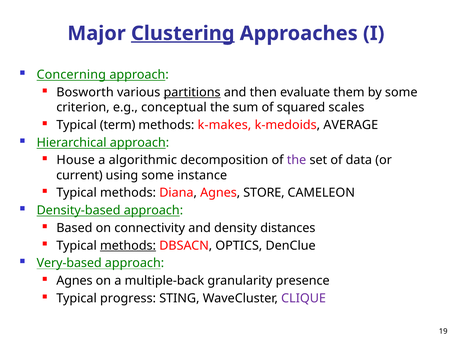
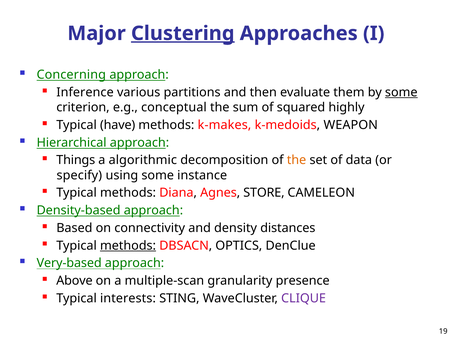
Bosworth: Bosworth -> Inference
partitions underline: present -> none
some at (401, 92) underline: none -> present
scales: scales -> highly
term: term -> have
AVERAGE: AVERAGE -> WEAPON
House: House -> Things
the at (297, 160) colour: purple -> orange
current: current -> specify
Agnes at (74, 281): Agnes -> Above
multiple-back: multiple-back -> multiple-scan
progress: progress -> interests
